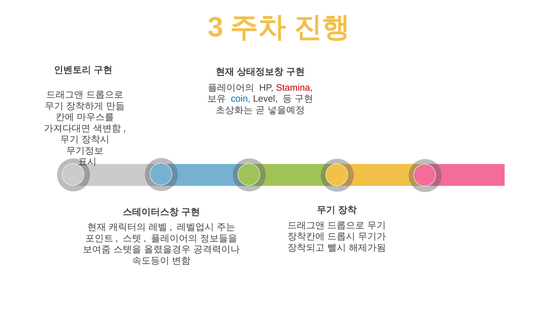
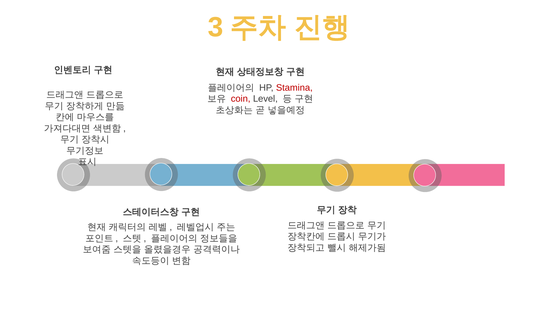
coin colour: blue -> red
